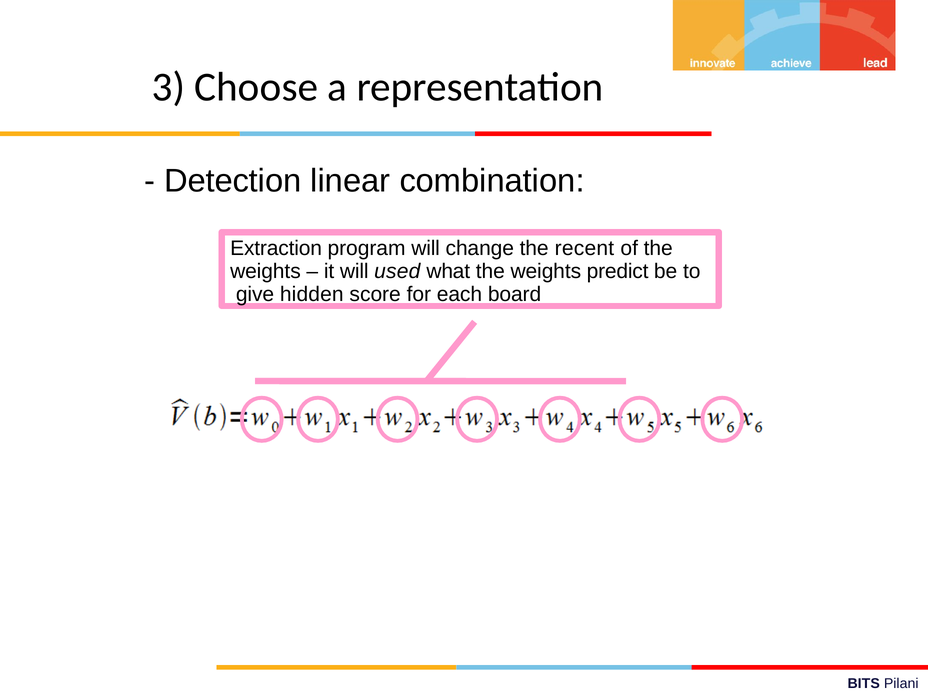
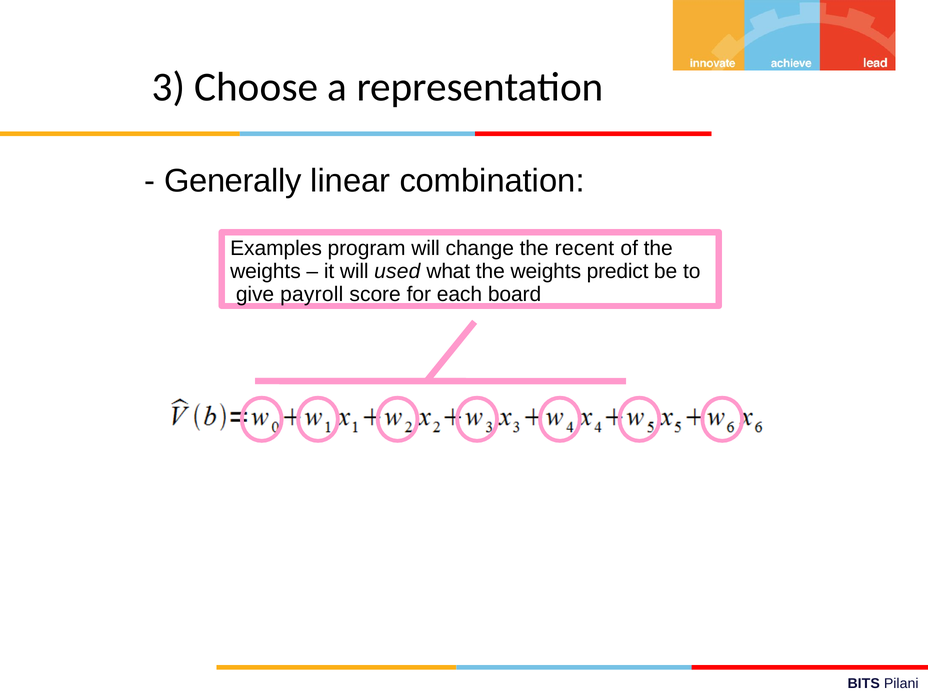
Detection: Detection -> Generally
Extraction: Extraction -> Examples
hidden: hidden -> payroll
